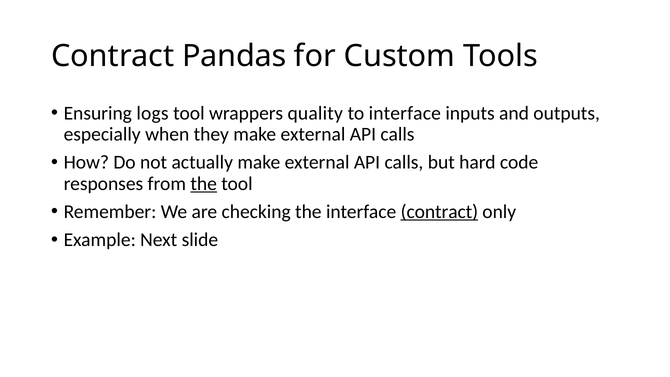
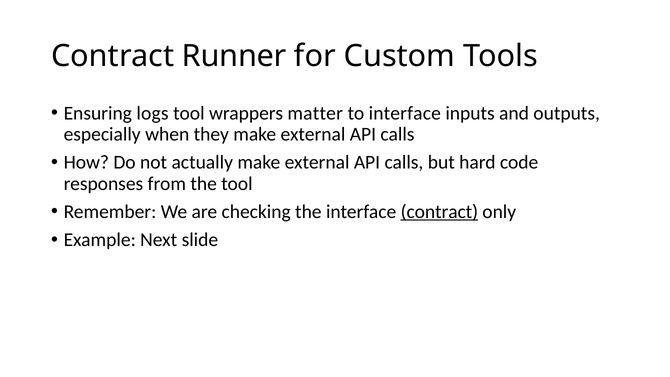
Pandas: Pandas -> Runner
quality: quality -> matter
the at (204, 184) underline: present -> none
